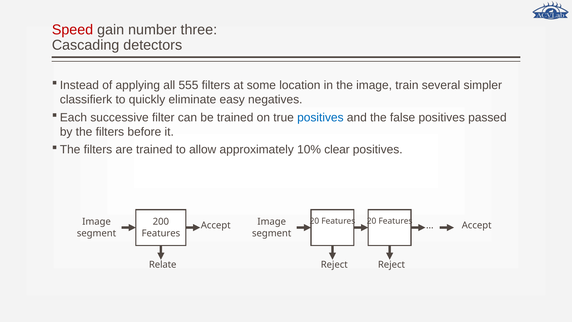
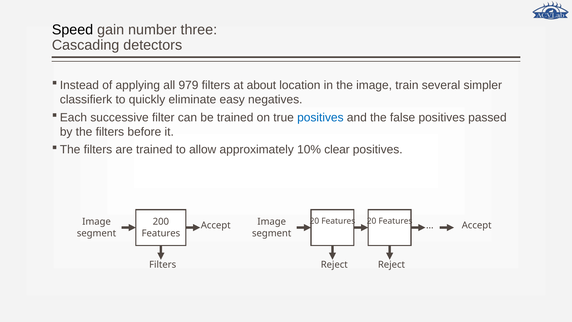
Speed colour: red -> black
555: 555 -> 979
some: some -> about
Relate at (163, 264): Relate -> Filters
